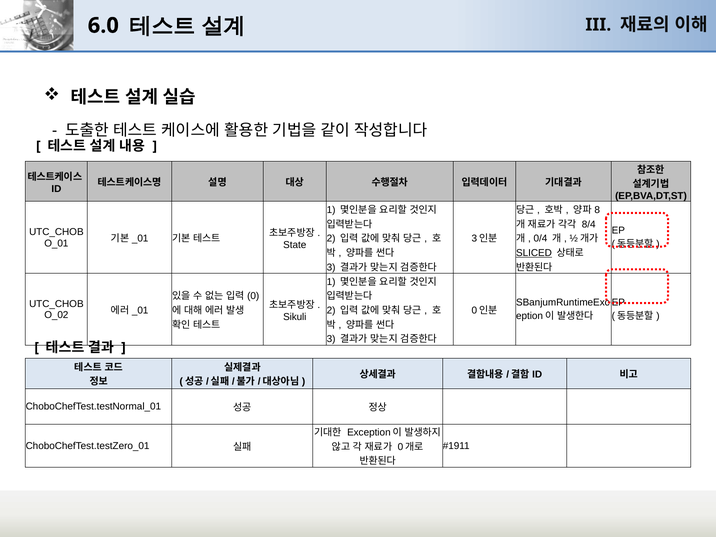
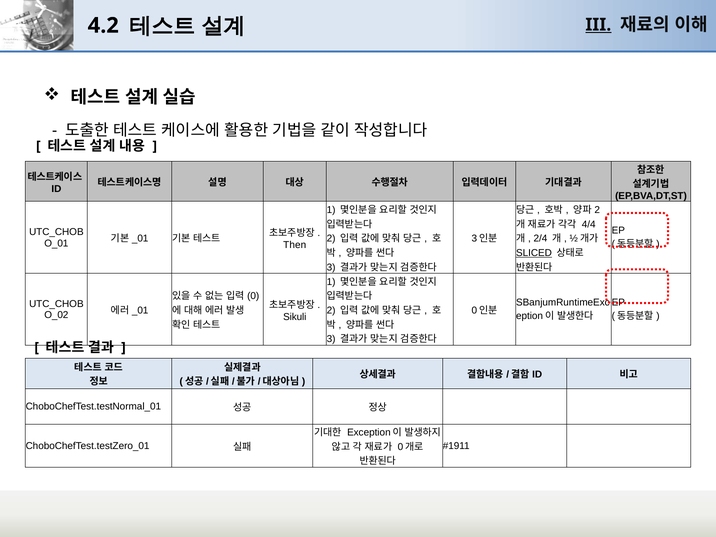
III underline: none -> present
6.0: 6.0 -> 4.2
8 at (597, 210): 8 -> 2
8/4: 8/4 -> 4/4
0/4: 0/4 -> 2/4
State: State -> Then
